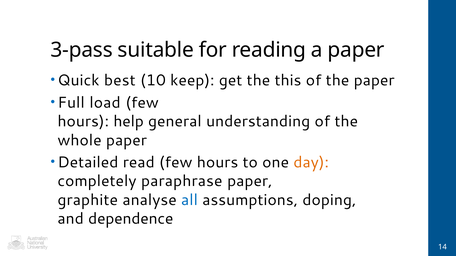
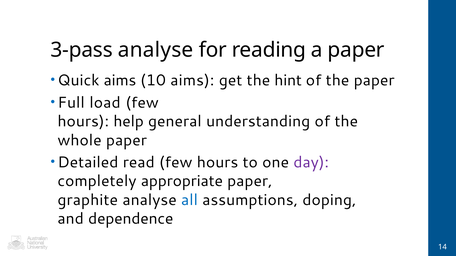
3-pass suitable: suitable -> analyse
Quick best: best -> aims
10 keep: keep -> aims
this: this -> hint
day colour: orange -> purple
paraphrase: paraphrase -> appropriate
